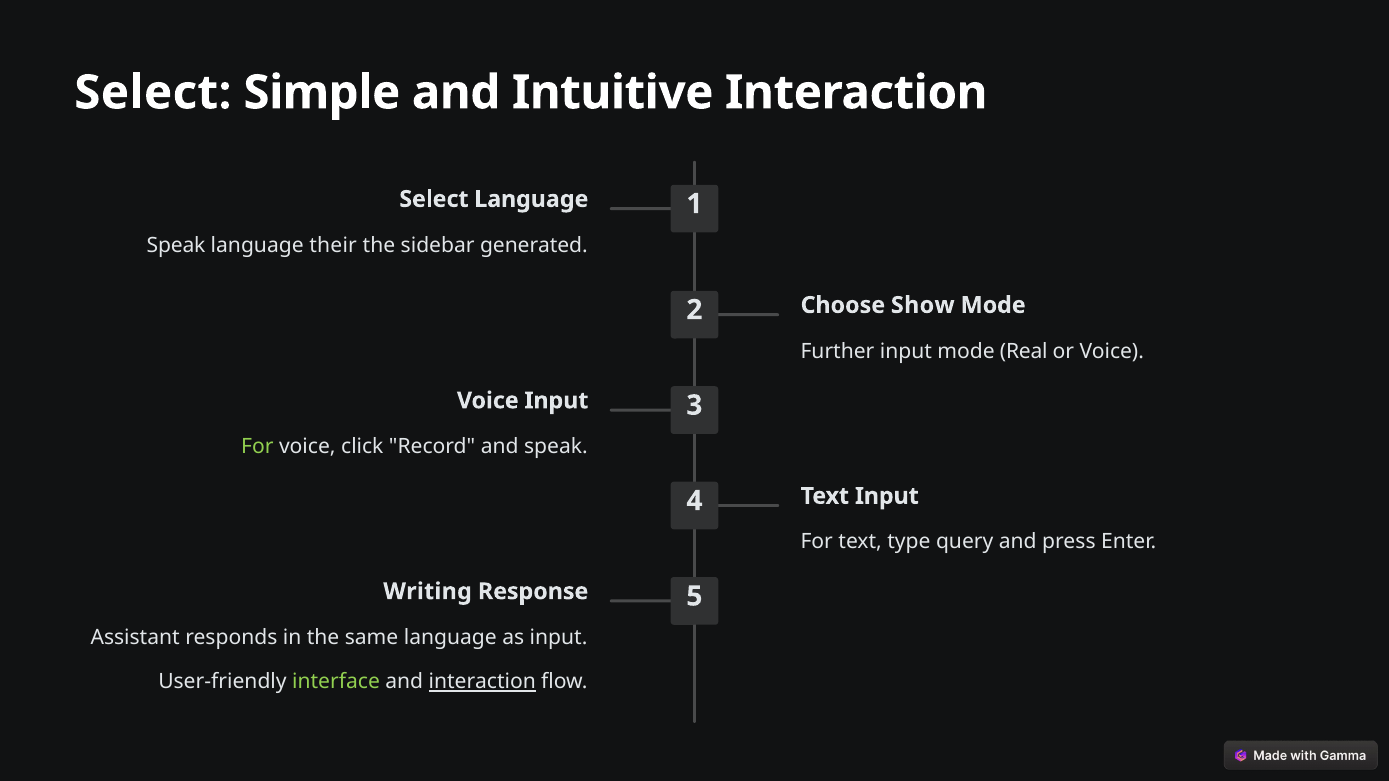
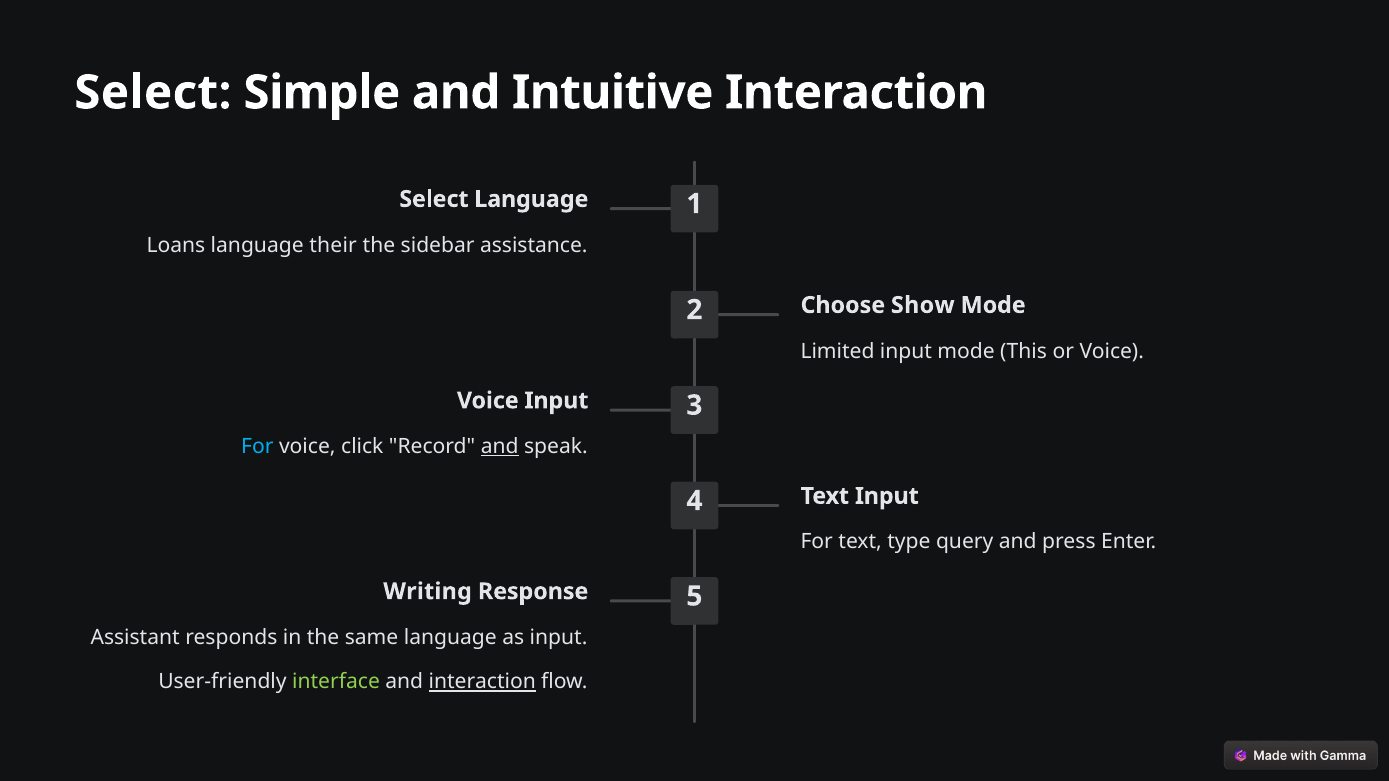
Speak at (176, 245): Speak -> Loans
generated: generated -> assistance
Further: Further -> Limited
Real: Real -> This
For at (257, 447) colour: light green -> light blue
and at (500, 447) underline: none -> present
